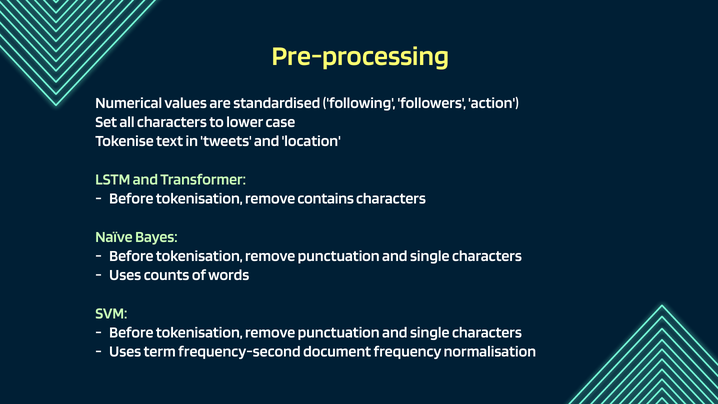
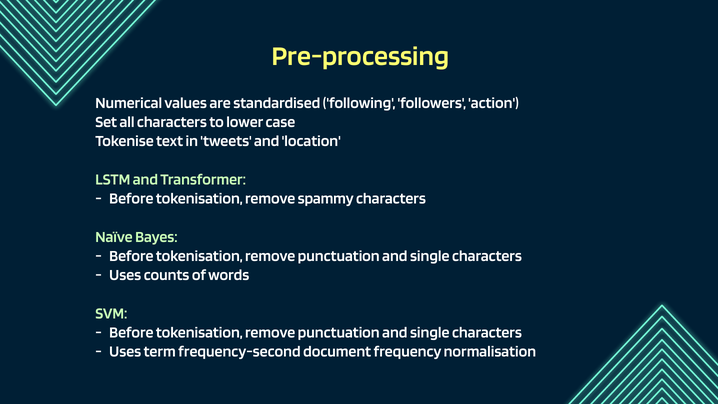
contains: contains -> spammy
